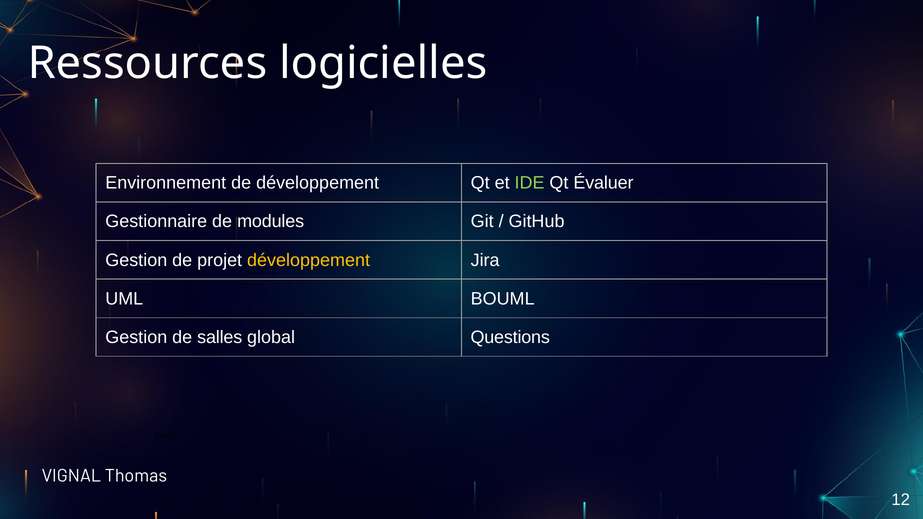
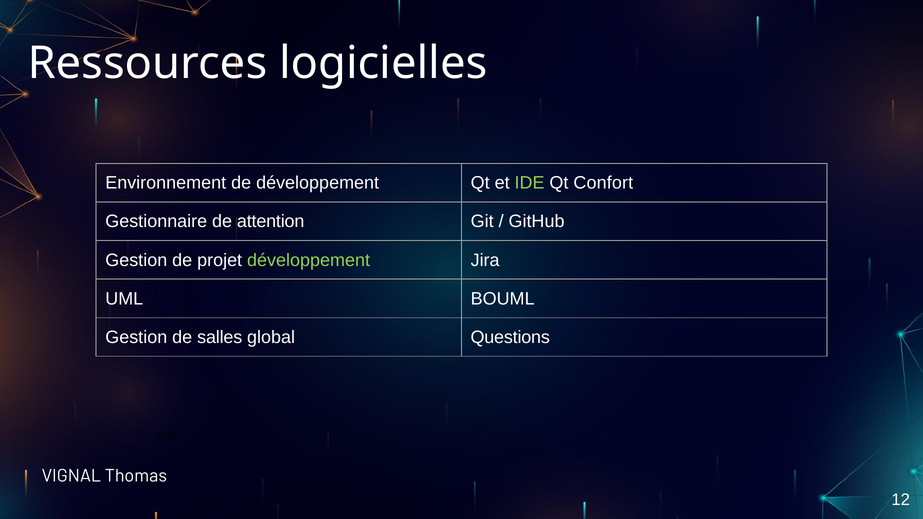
Évaluer: Évaluer -> Confort
modules: modules -> attention
développement at (309, 260) colour: yellow -> light green
